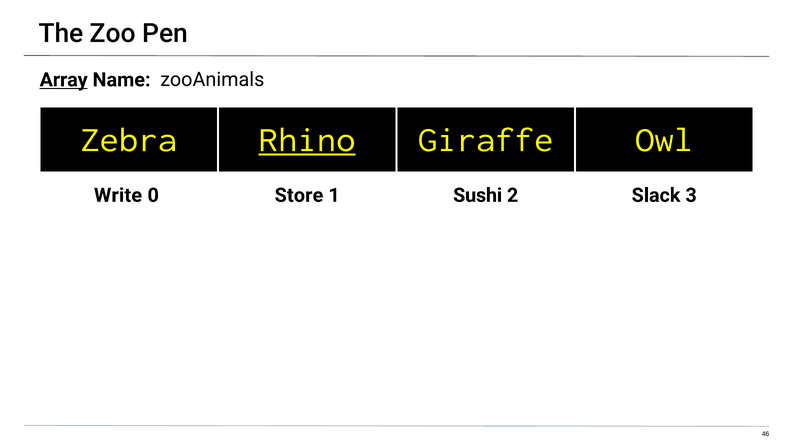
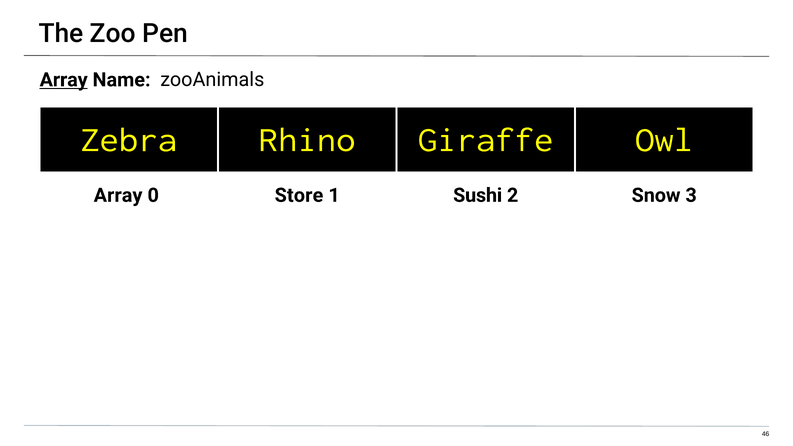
Rhino underline: present -> none
Write at (118, 195): Write -> Array
Slack: Slack -> Snow
